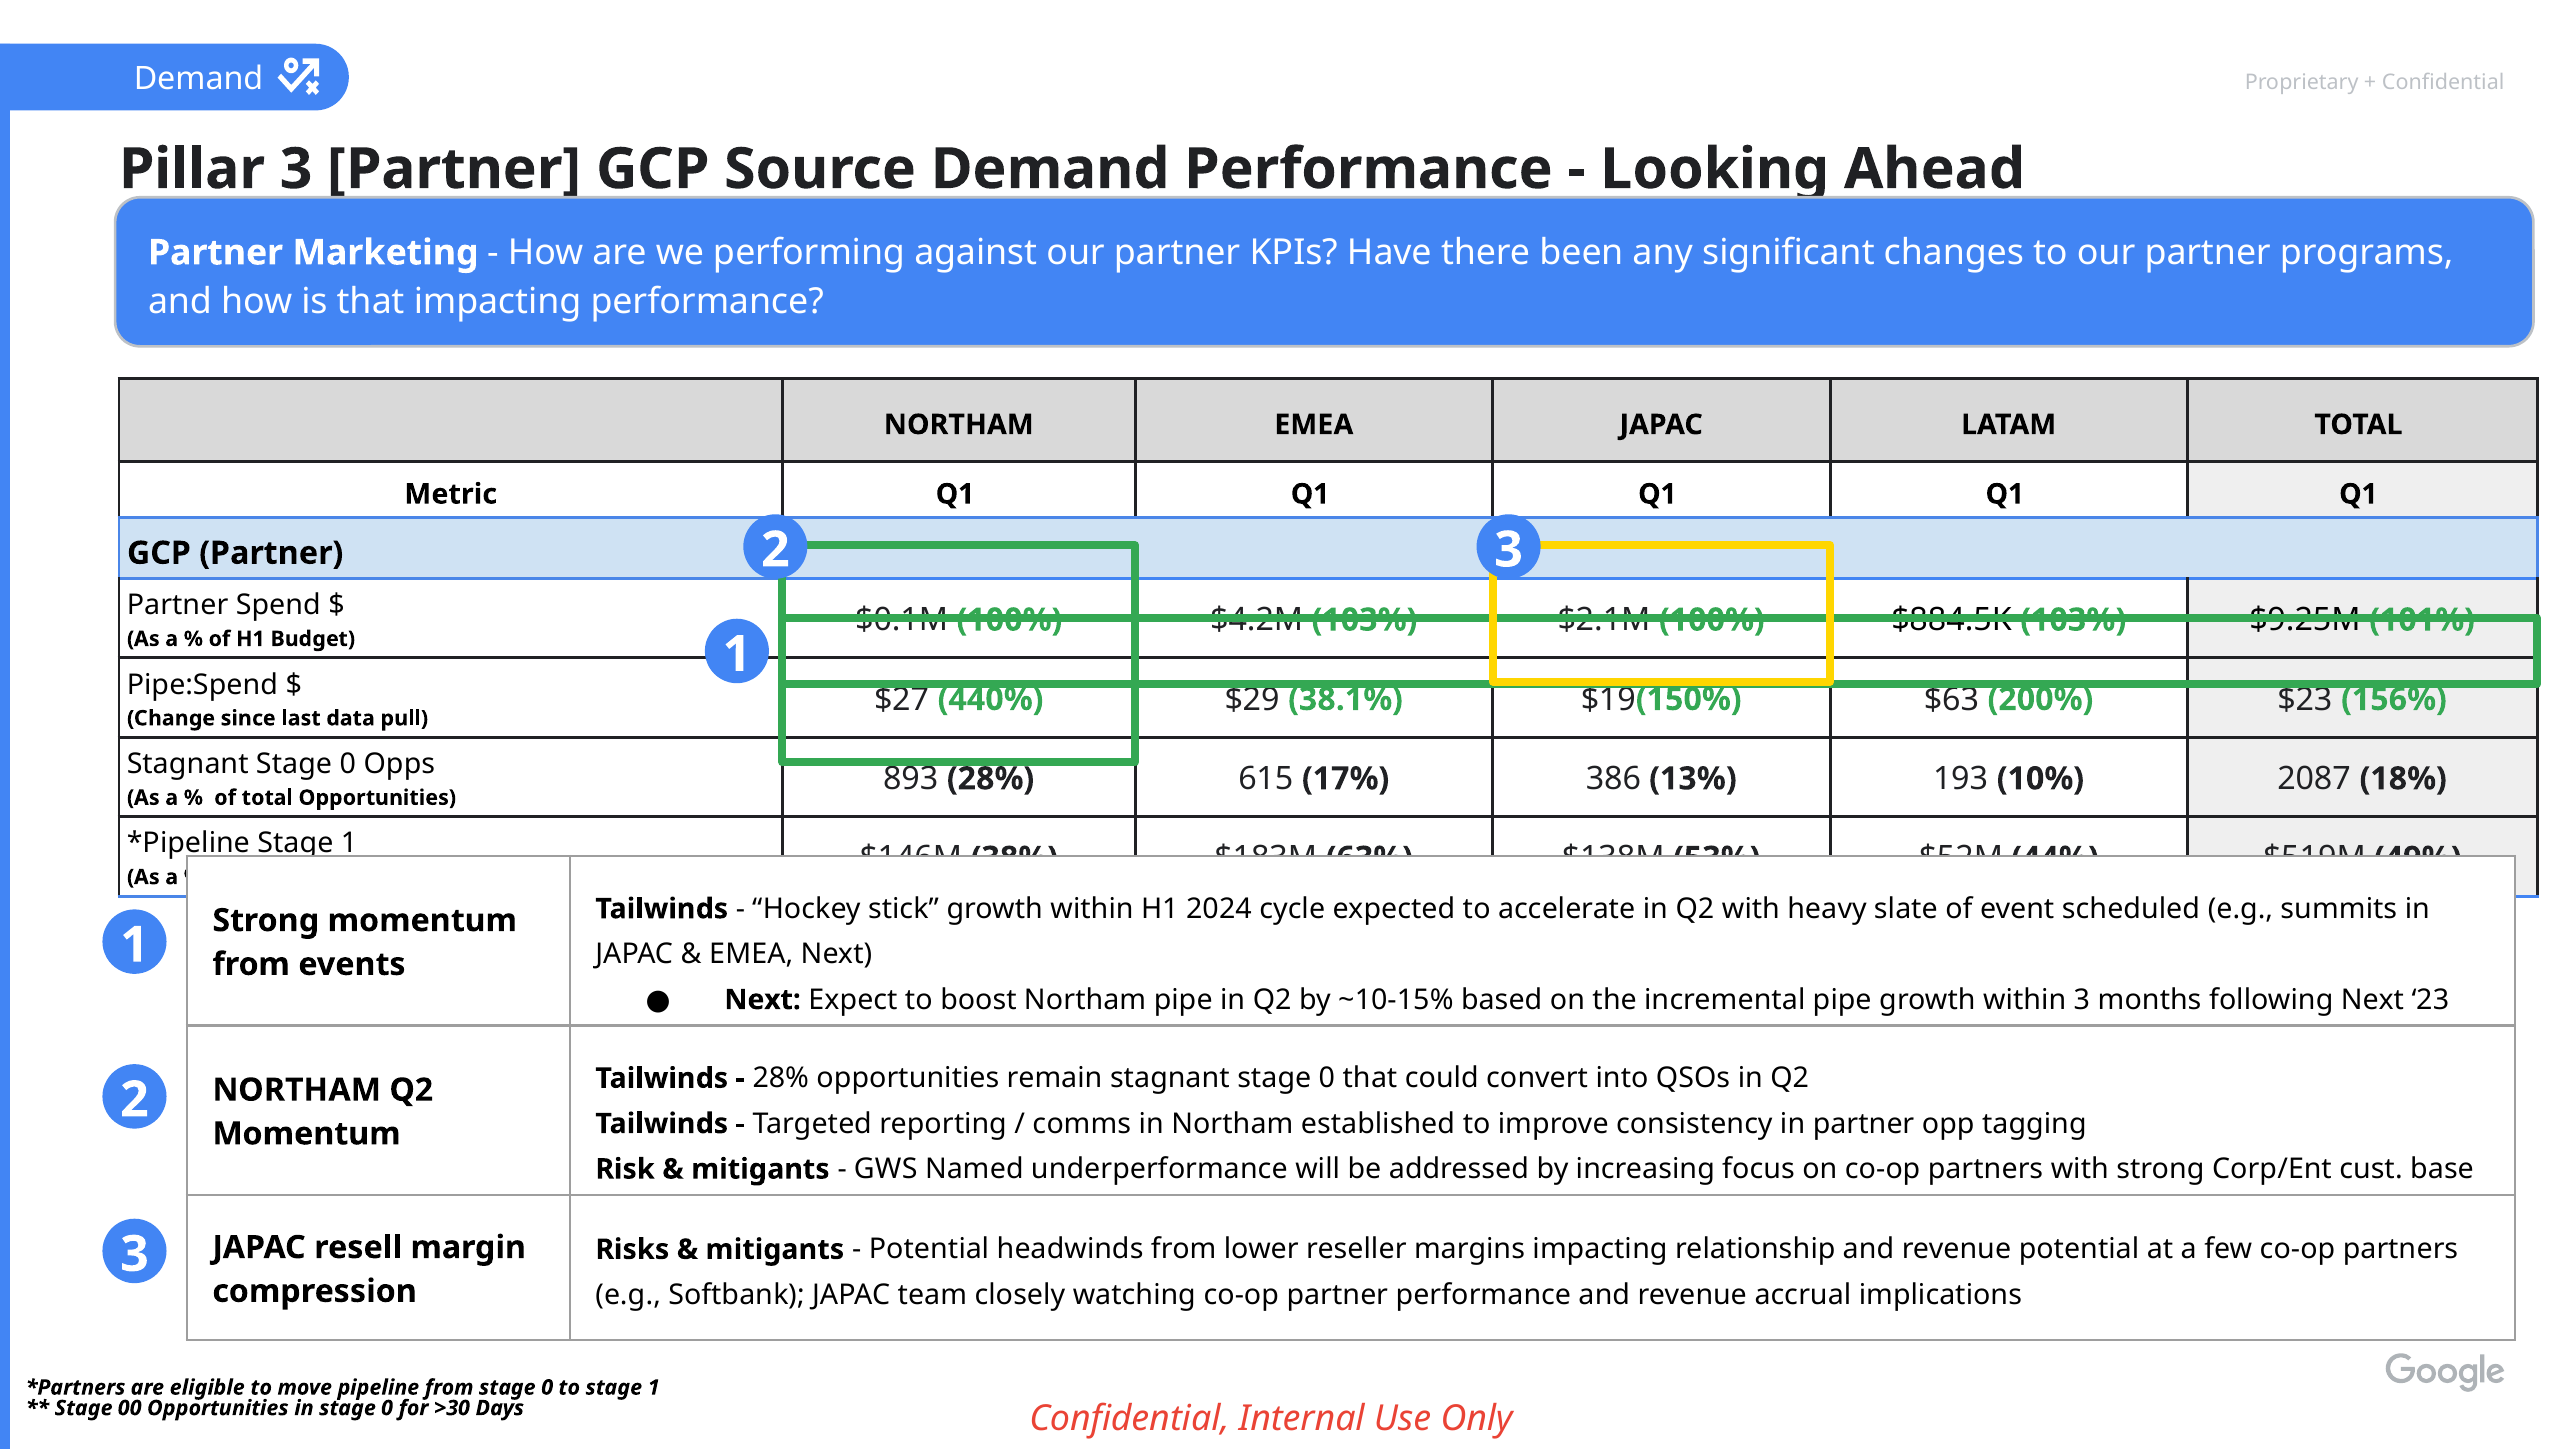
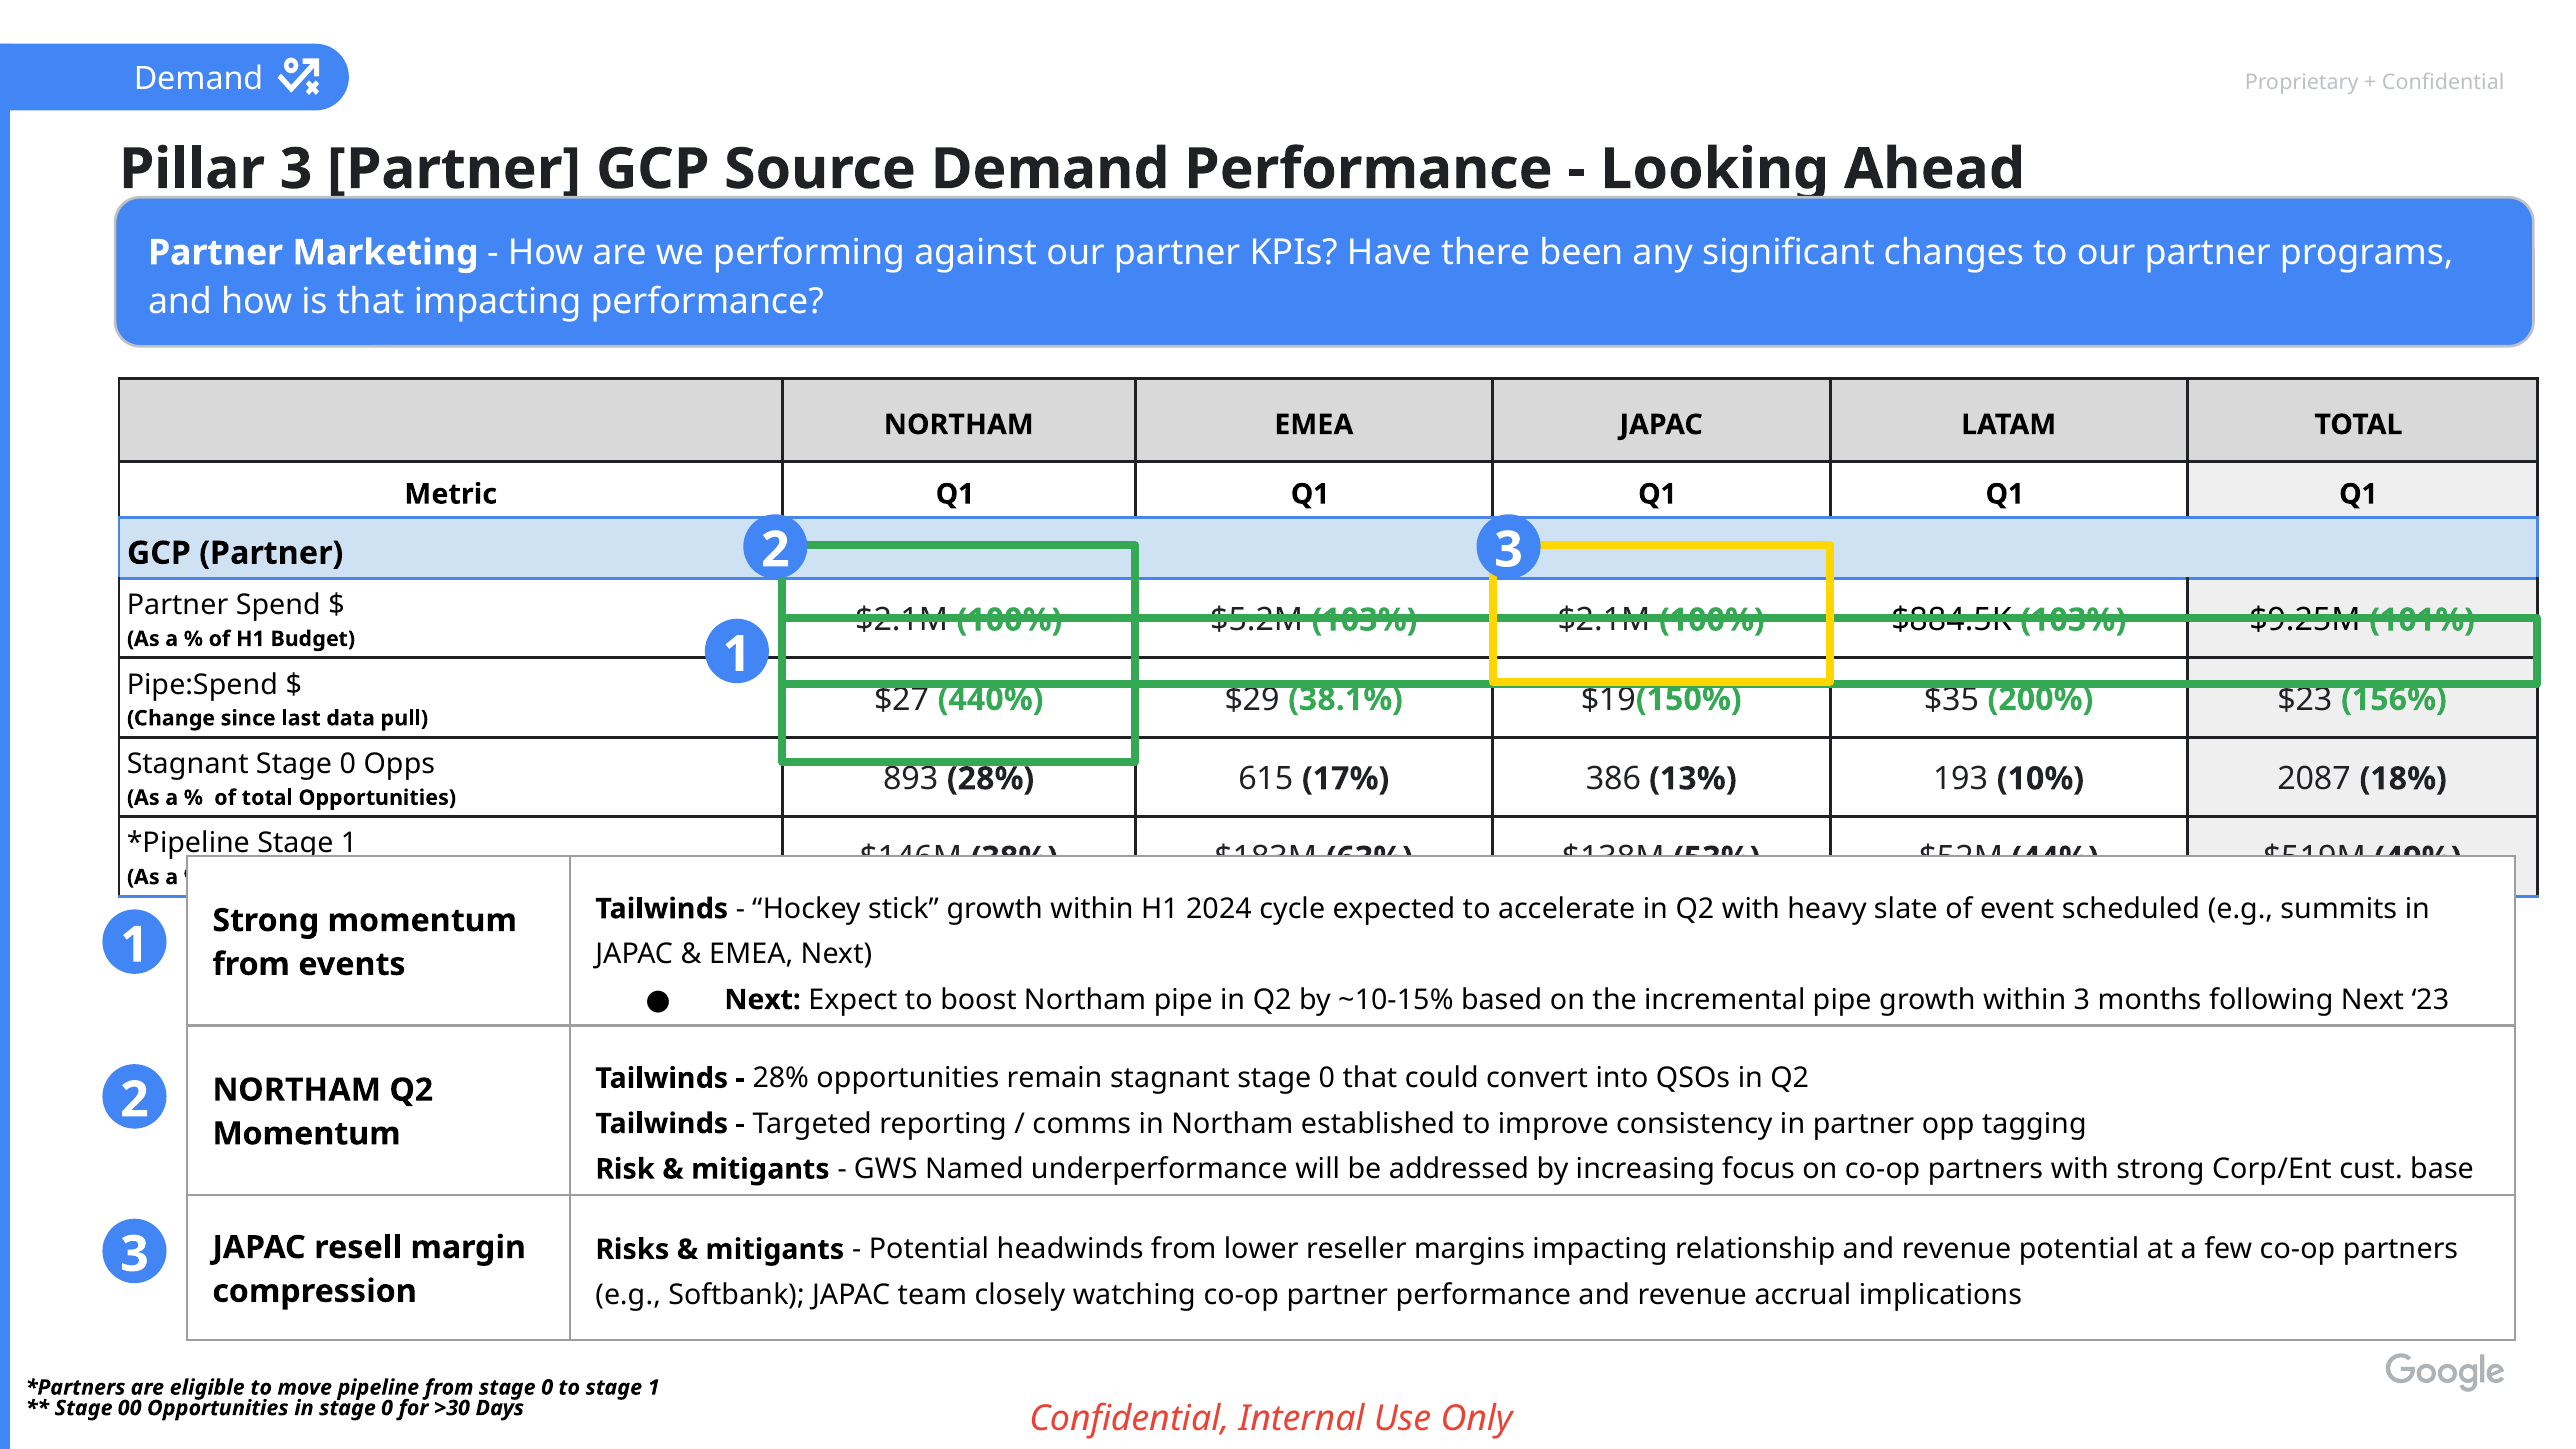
$0.1M at (902, 620): $0.1M -> $2.1M
$4.2M: $4.2M -> $5.2M
$63: $63 -> $35
